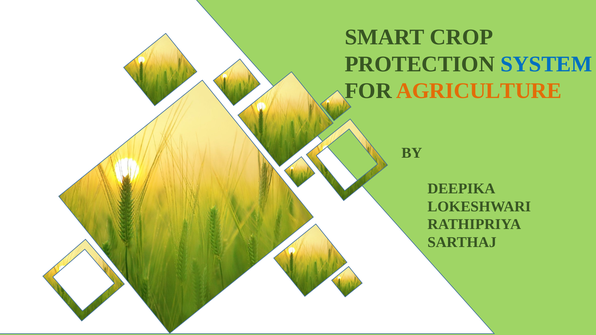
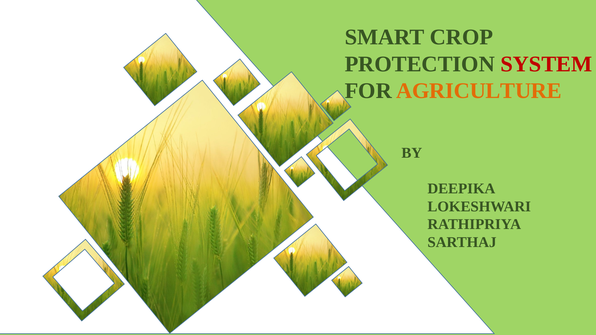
SYSTEM colour: blue -> red
